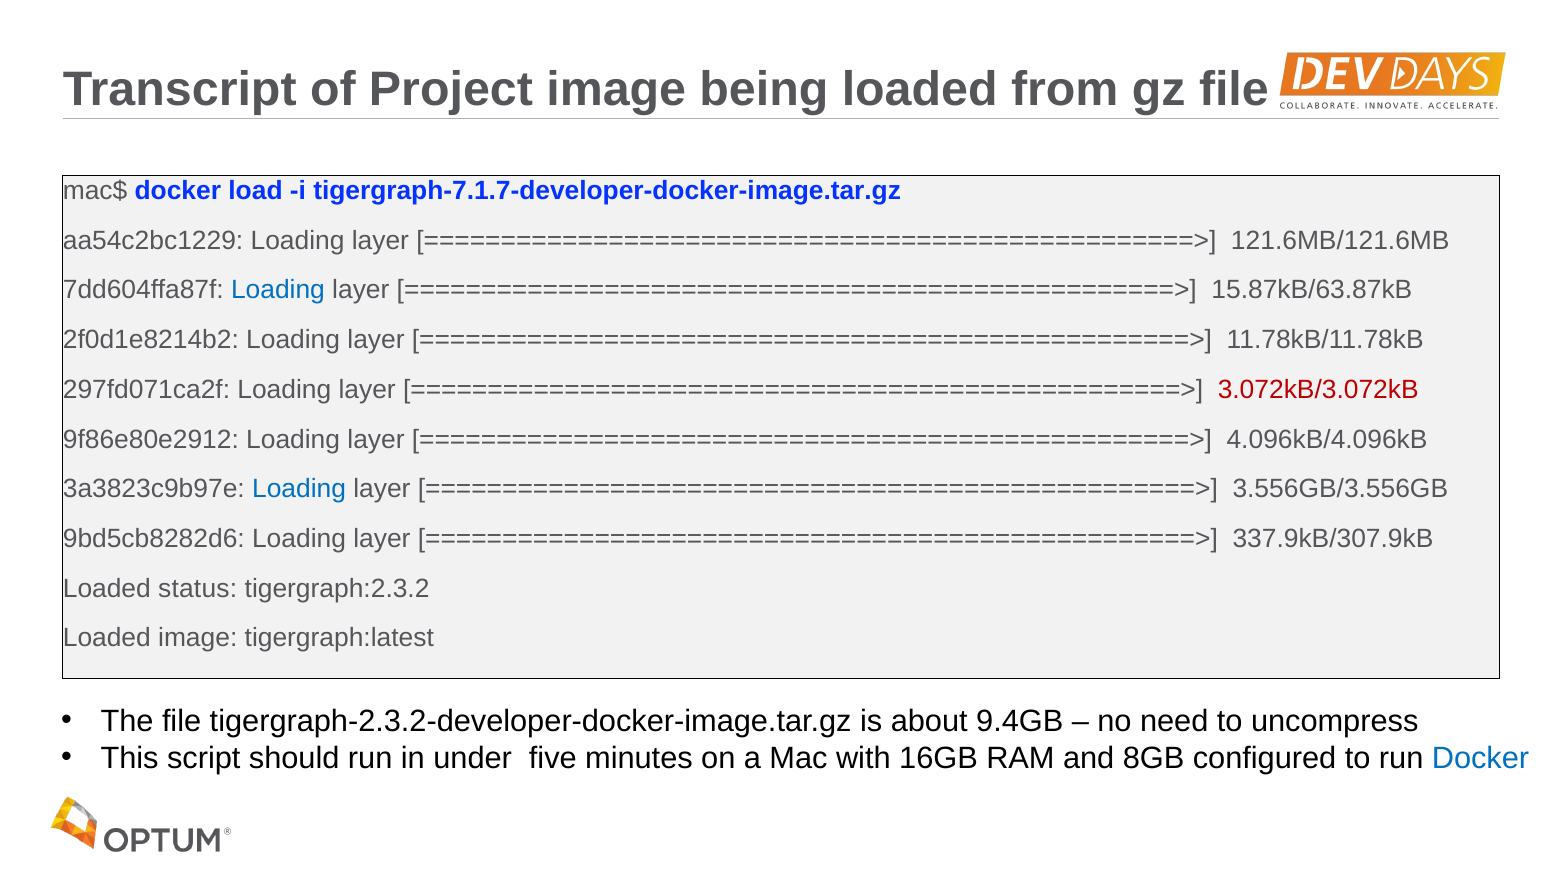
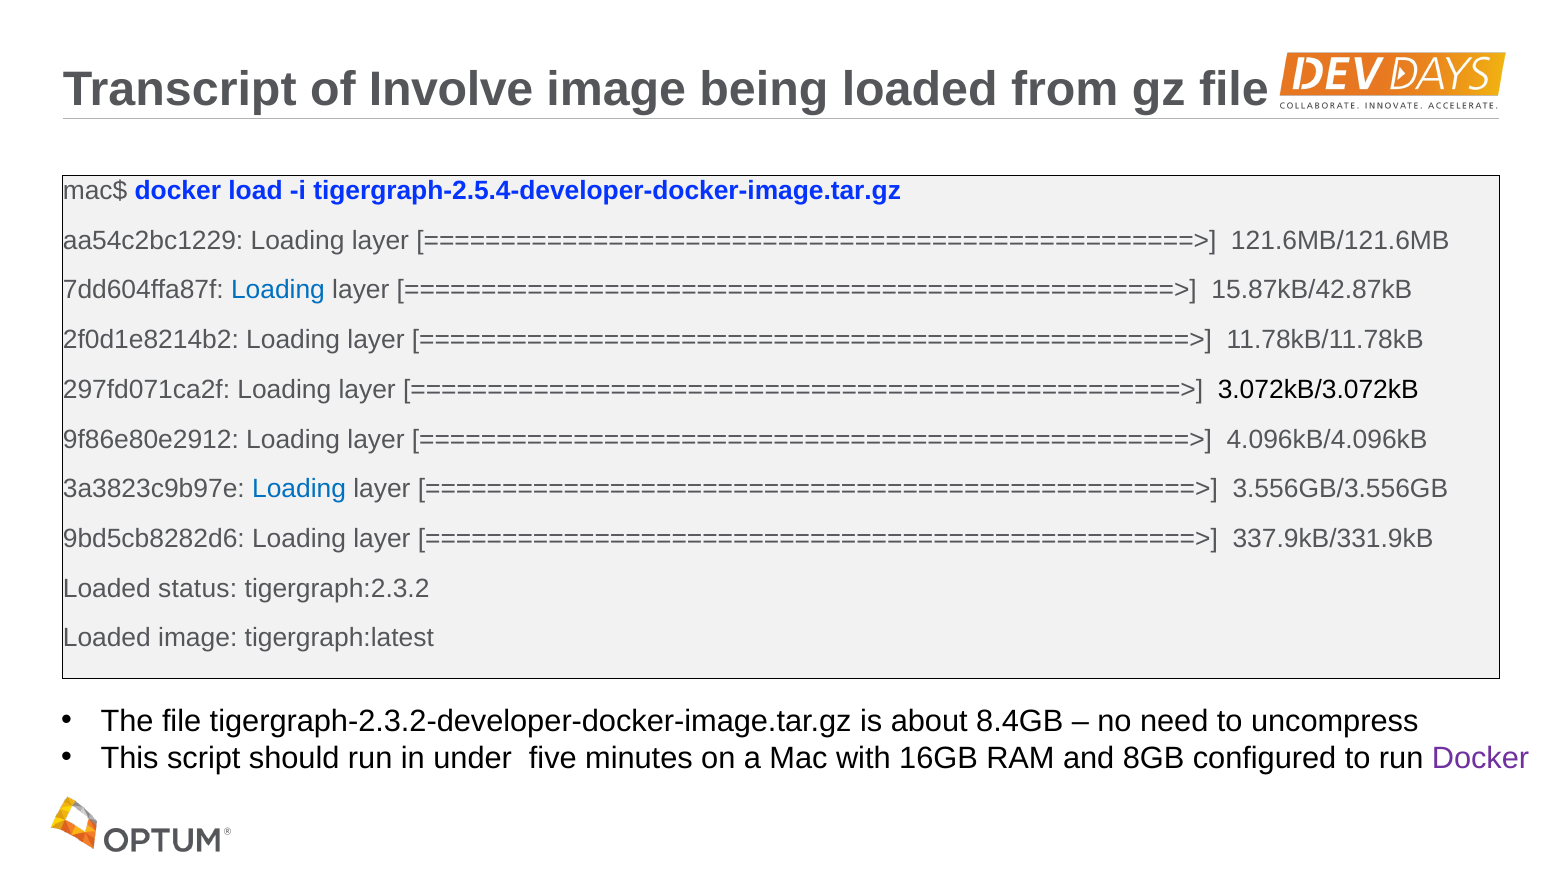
Project: Project -> Involve
tigergraph-7.1.7-developer-docker-image.tar.gz: tigergraph-7.1.7-developer-docker-image.tar.gz -> tigergraph-2.5.4-developer-docker-image.tar.gz
15.87kB/63.87kB: 15.87kB/63.87kB -> 15.87kB/42.87kB
3.072kB/3.072kB colour: red -> black
337.9kB/307.9kB: 337.9kB/307.9kB -> 337.9kB/331.9kB
9.4GB: 9.4GB -> 8.4GB
Docker at (1481, 758) colour: blue -> purple
